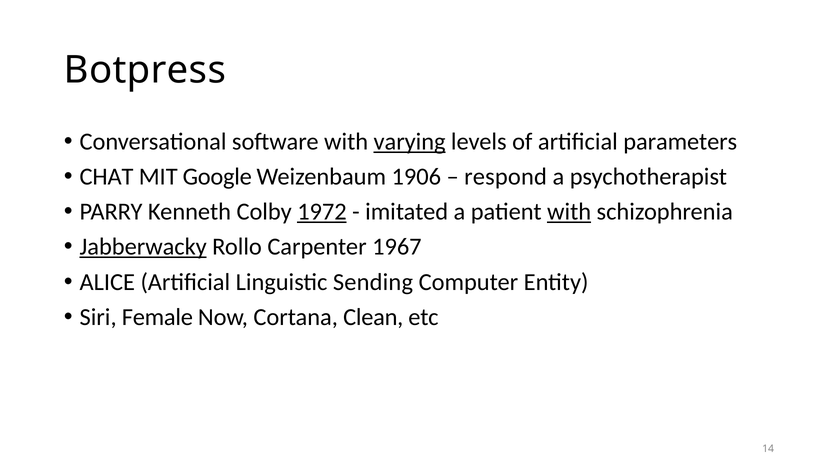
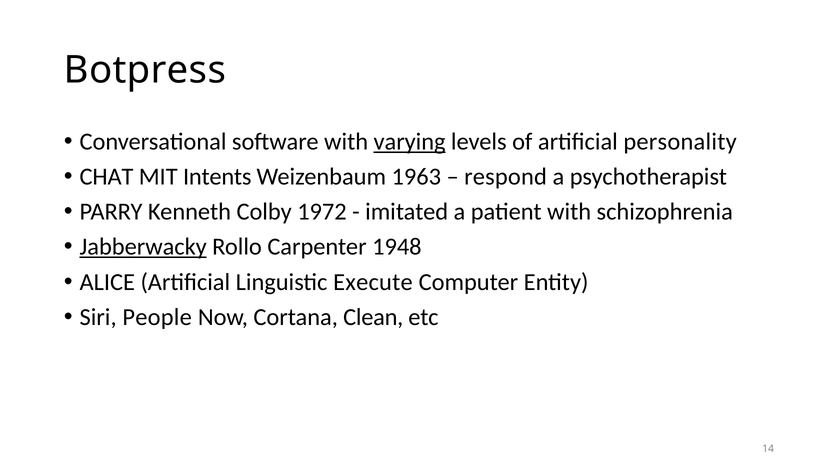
parameters: parameters -> personality
Google: Google -> Intents
1906: 1906 -> 1963
1972 underline: present -> none
with at (569, 212) underline: present -> none
1967: 1967 -> 1948
Sending: Sending -> Execute
Female: Female -> People
